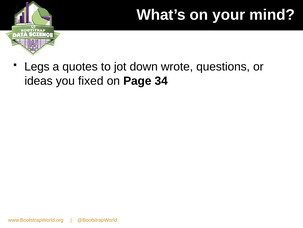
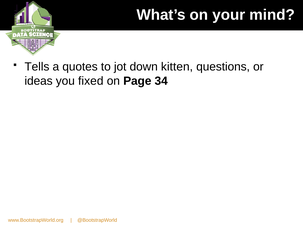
Legs: Legs -> Tells
wrote: wrote -> kitten
